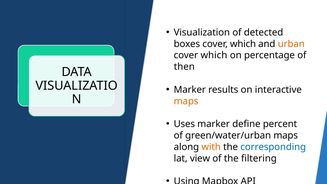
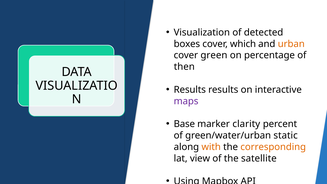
which at (214, 55): which -> green
Marker at (190, 90): Marker -> Results
maps at (186, 101) colour: orange -> purple
Uses: Uses -> Base
define: define -> clarity
green/water/urban maps: maps -> static
corresponding colour: blue -> orange
filtering: filtering -> satellite
